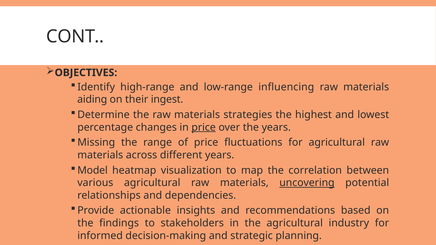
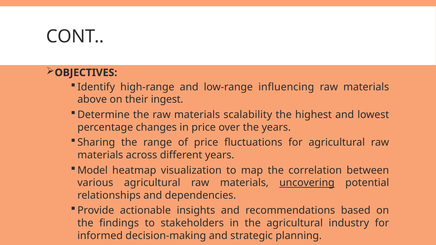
aiding: aiding -> above
strategies: strategies -> scalability
price at (204, 127) underline: present -> none
Missing: Missing -> Sharing
